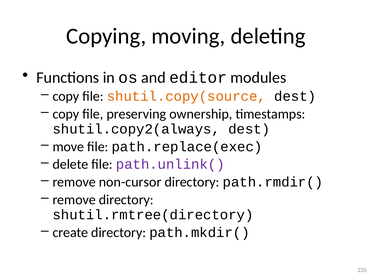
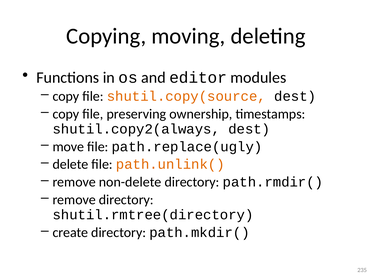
path.replace(exec: path.replace(exec -> path.replace(ugly
path.unlink( colour: purple -> orange
non-cursor: non-cursor -> non-delete
